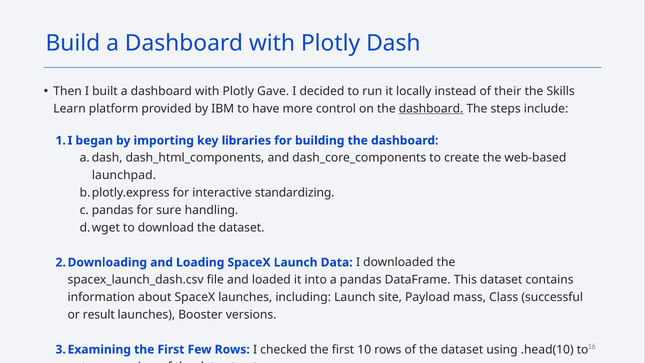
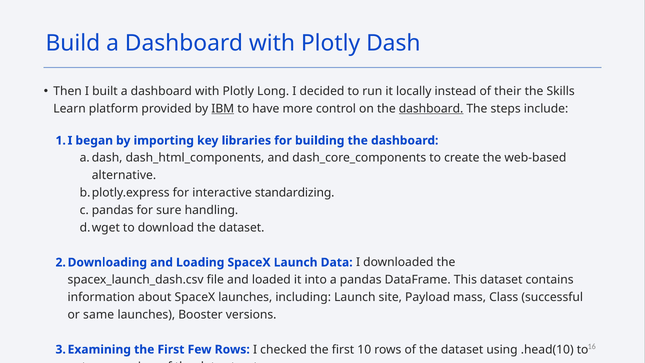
Gave: Gave -> Long
IBM underline: none -> present
launchpad: launchpad -> alternative
result: result -> same
